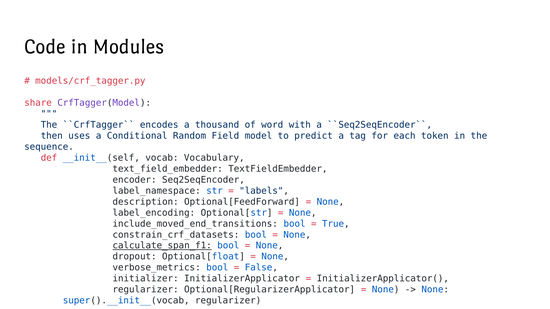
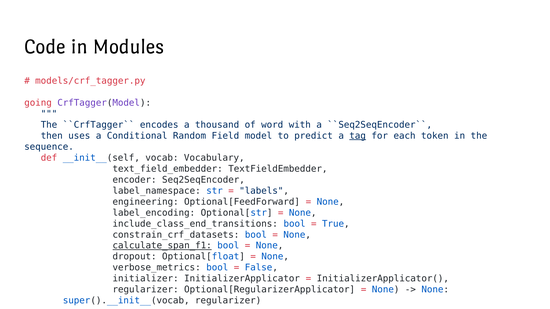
share: share -> going
tag underline: none -> present
description: description -> engineering
include_moved_end_transitions: include_moved_end_transitions -> include_class_end_transitions
